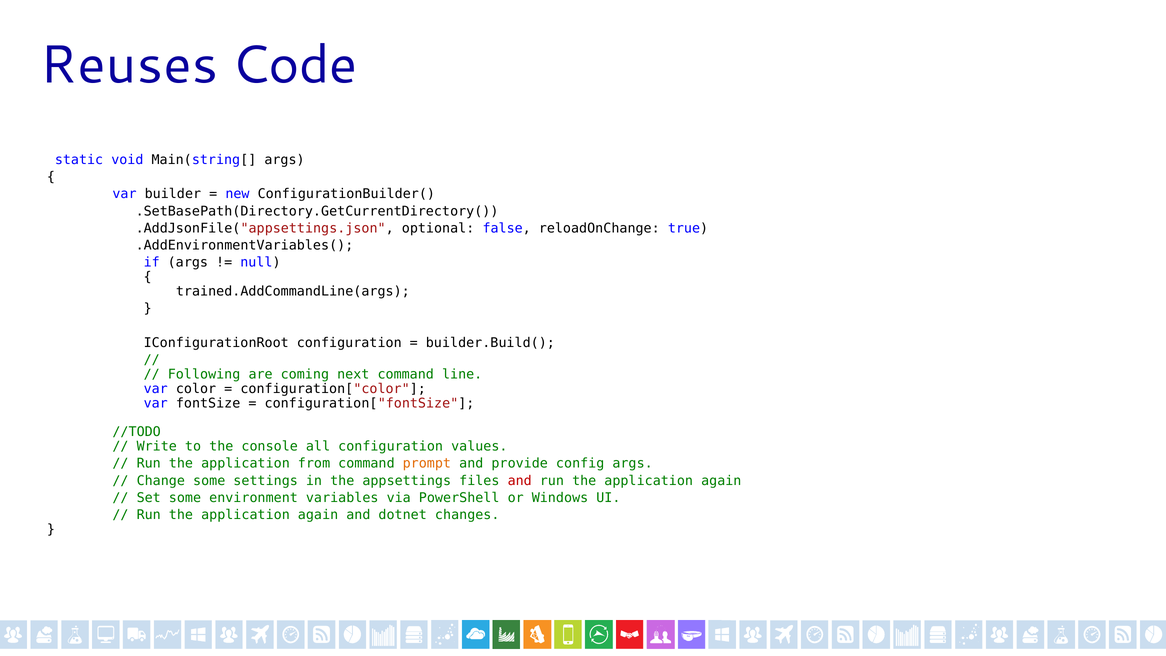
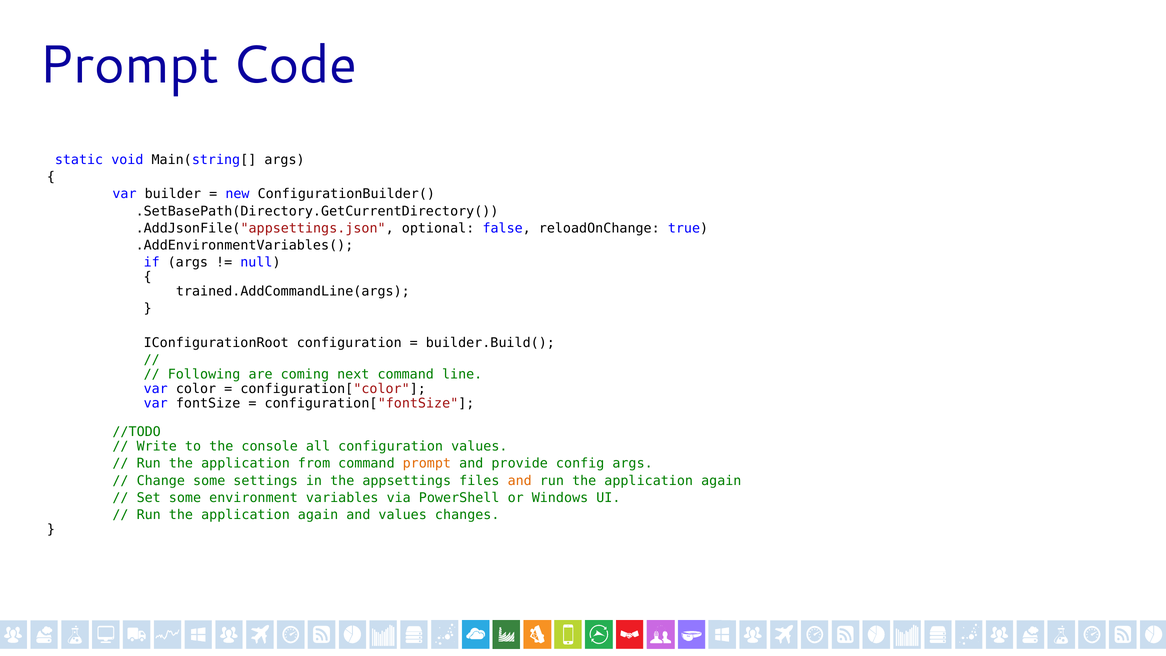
Reuses at (129, 65): Reuses -> Prompt
and at (520, 481) colour: red -> orange
and dotnet: dotnet -> values
